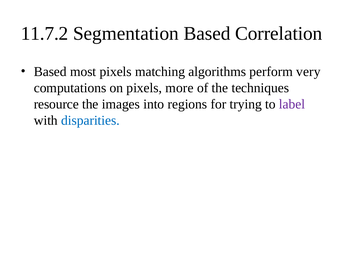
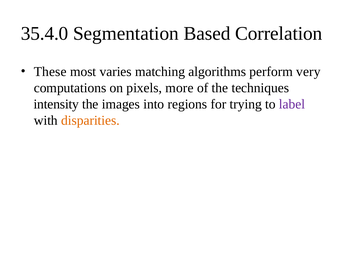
11.7.2: 11.7.2 -> 35.4.0
Based at (50, 72): Based -> These
most pixels: pixels -> varies
resource: resource -> intensity
disparities colour: blue -> orange
